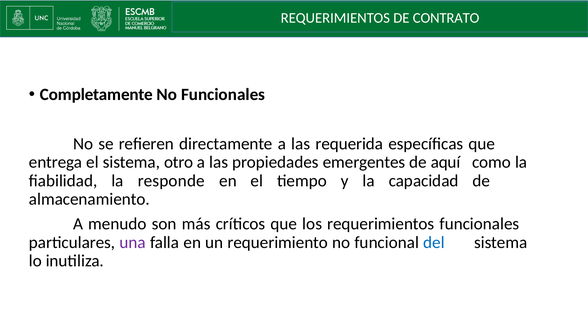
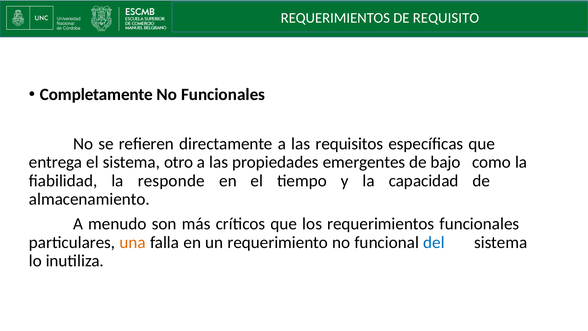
CONTRATO: CONTRATO -> REQUISITO
requerida: requerida -> requisitos
aquí: aquí -> bajo
una colour: purple -> orange
